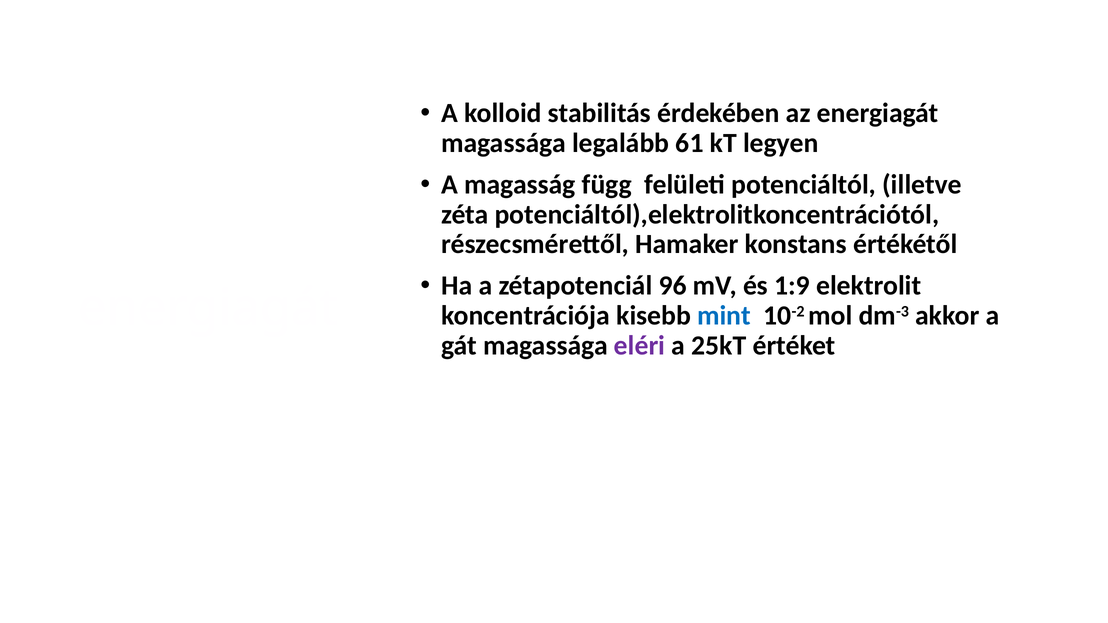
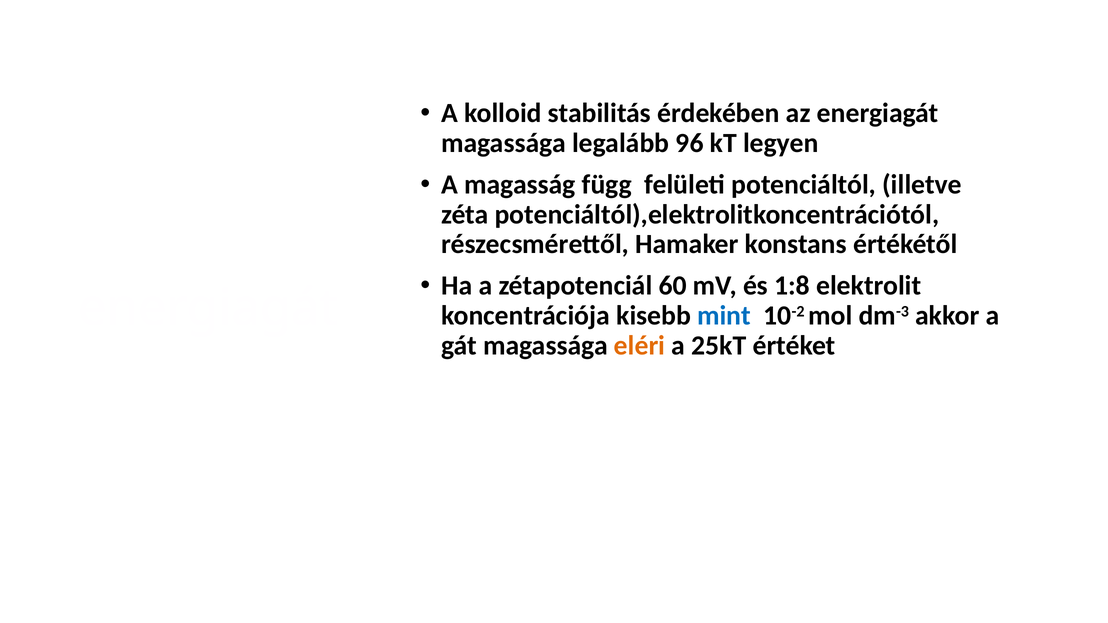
61: 61 -> 96
96: 96 -> 60
1:9: 1:9 -> 1:8
eléri colour: purple -> orange
